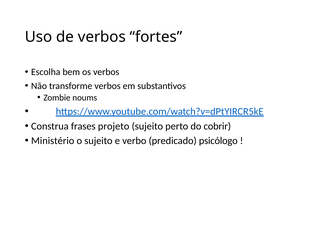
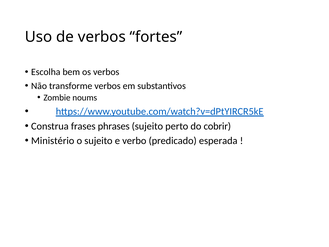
projeto: projeto -> phrases
psicólogo: psicólogo -> esperada
